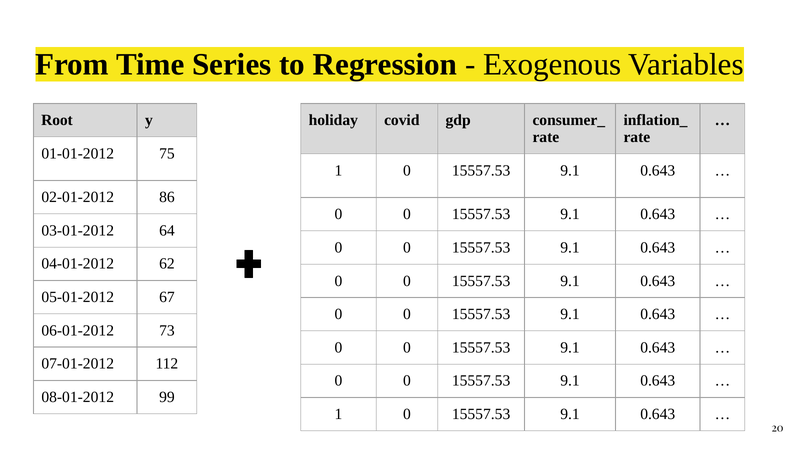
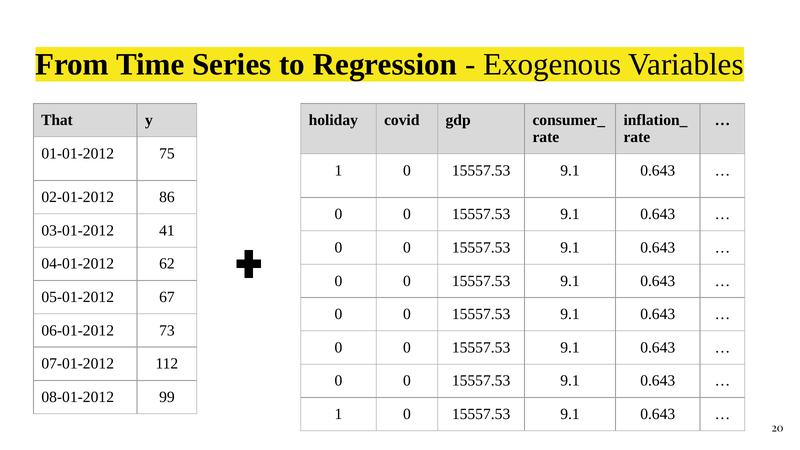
Root: Root -> That
64: 64 -> 41
